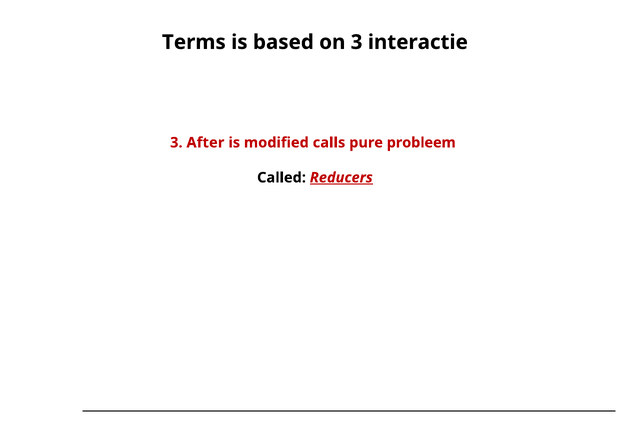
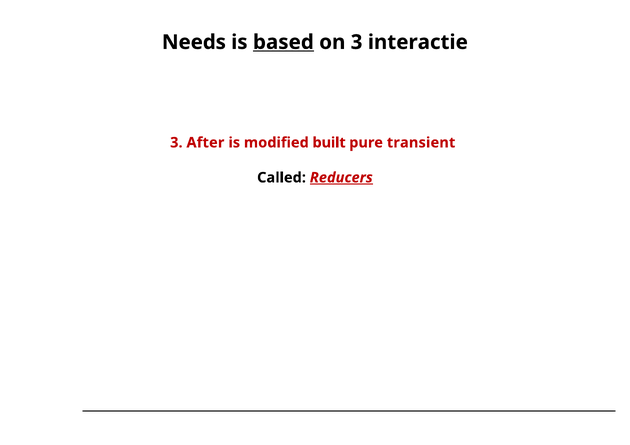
Terms: Terms -> Needs
based underline: none -> present
calls: calls -> built
probleem: probleem -> transient
